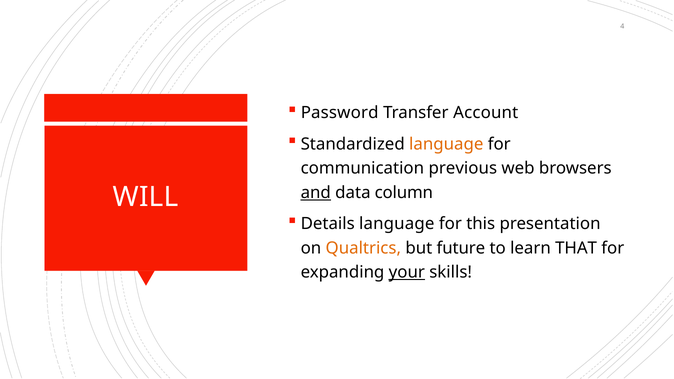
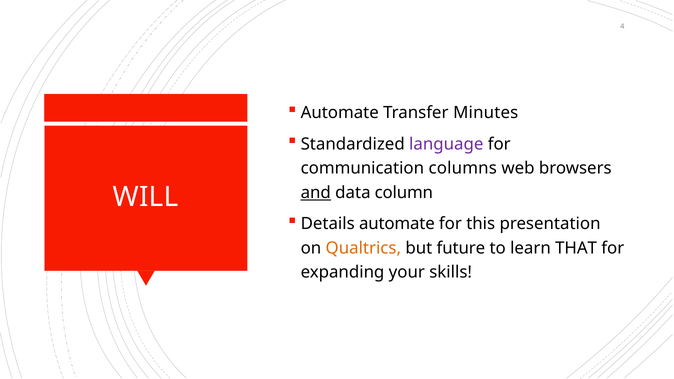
Password at (340, 113): Password -> Automate
Account: Account -> Minutes
language at (446, 144) colour: orange -> purple
previous: previous -> columns
Details language: language -> automate
your underline: present -> none
